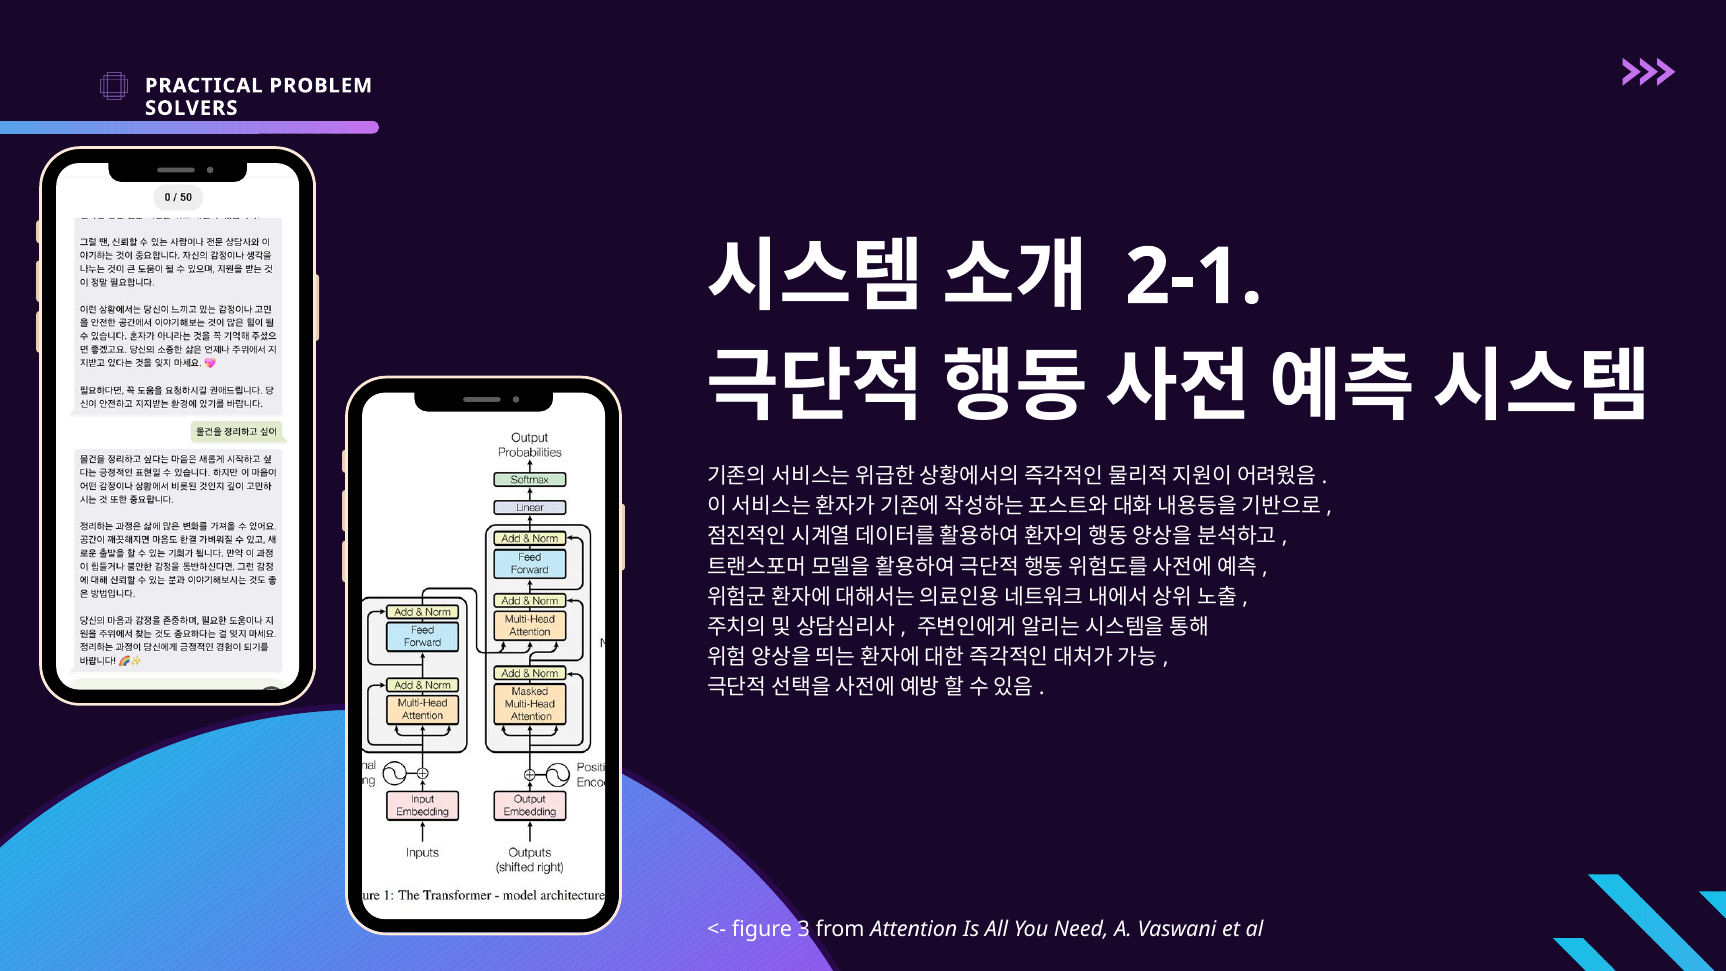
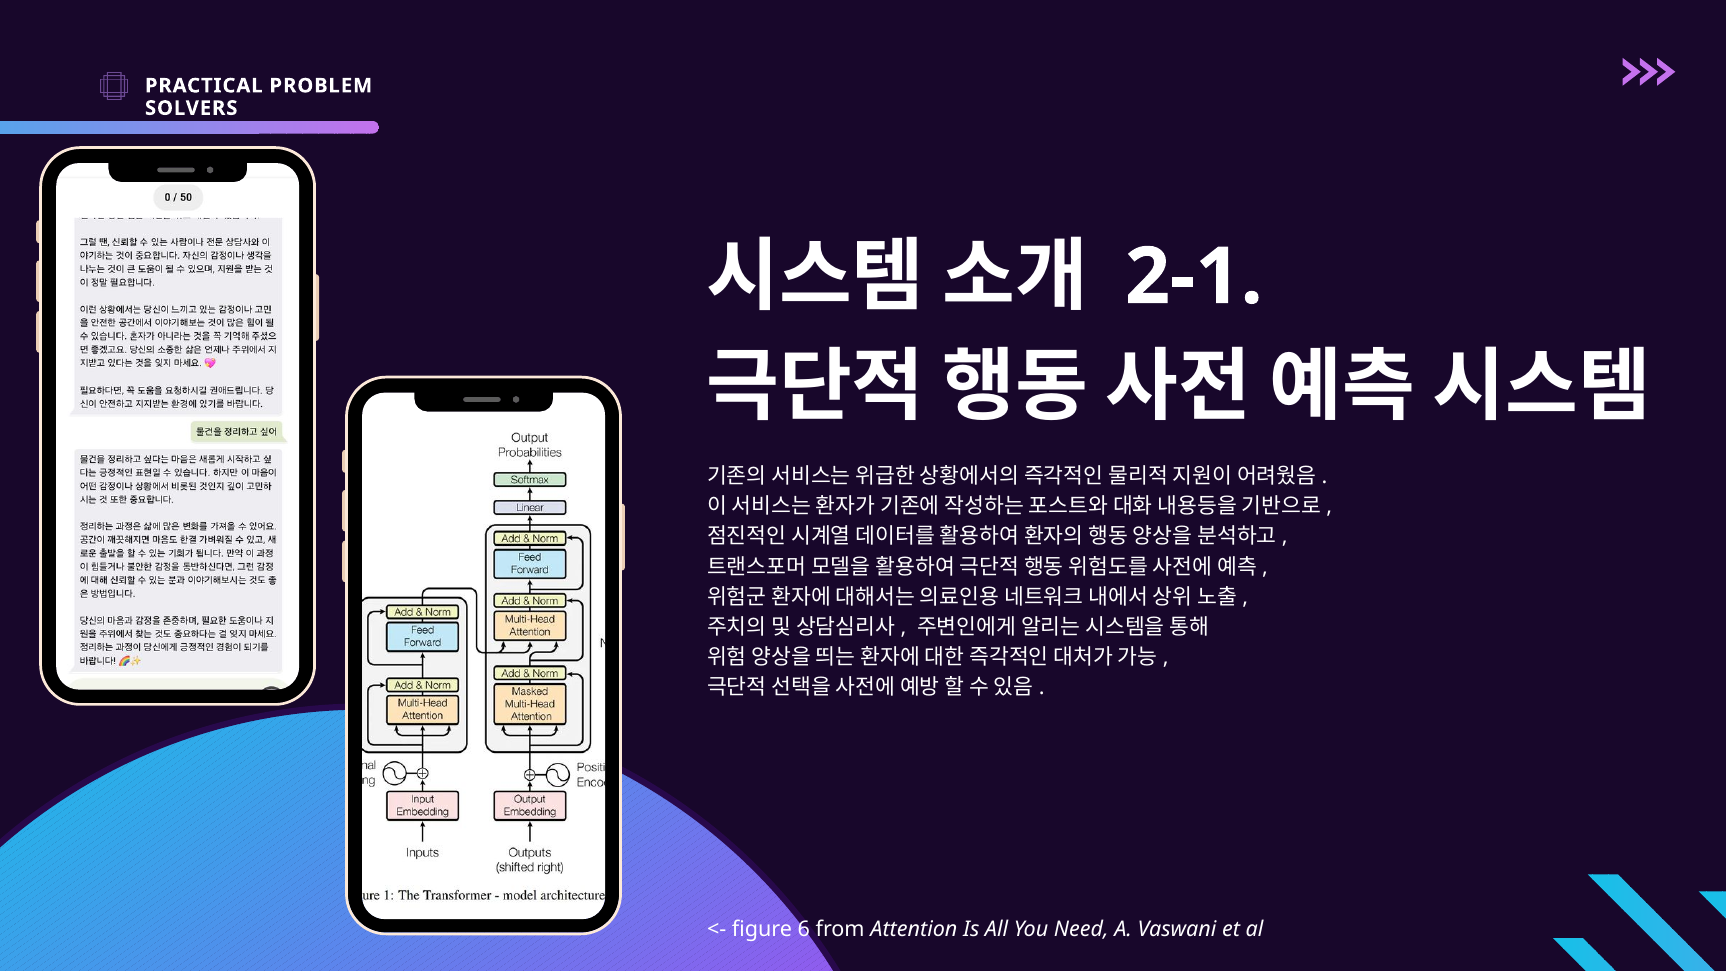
3: 3 -> 6
